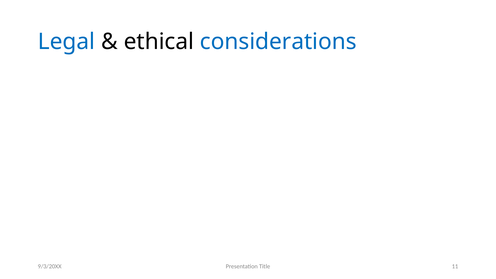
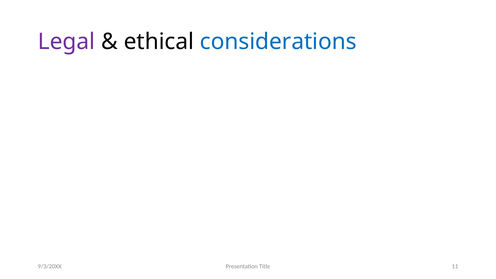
Legal colour: blue -> purple
